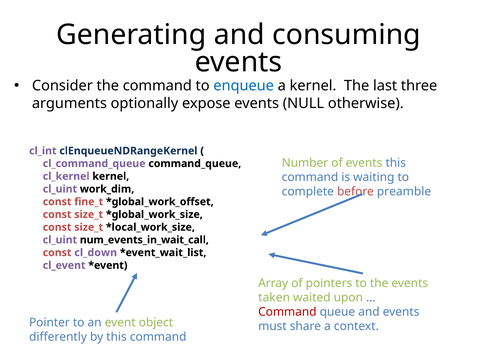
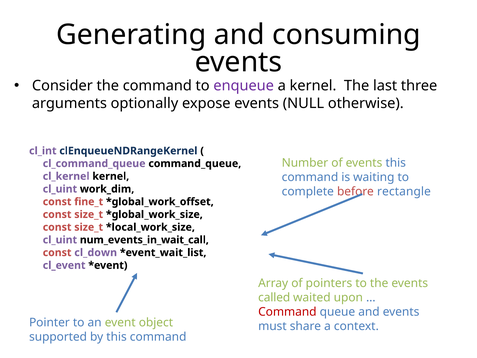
enqueue colour: blue -> purple
preamble: preamble -> rectangle
taken: taken -> called
differently: differently -> supported
